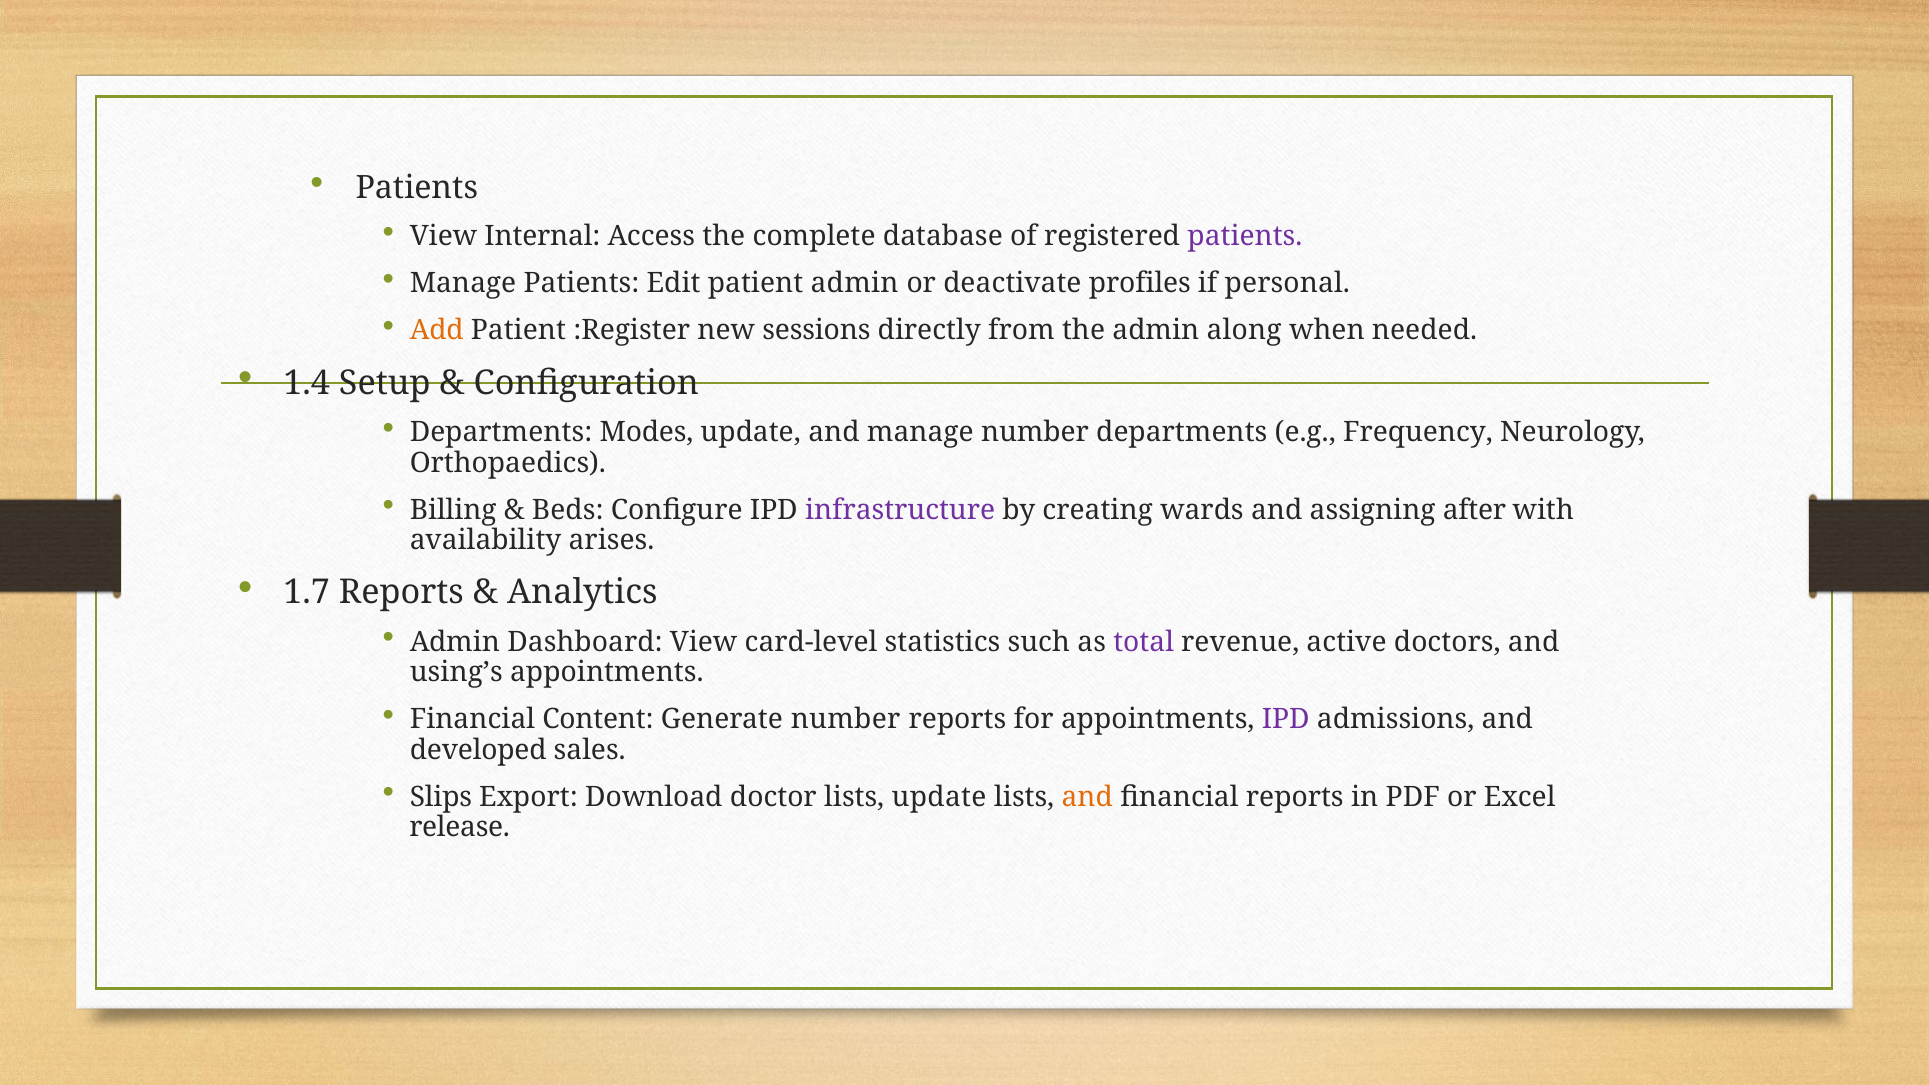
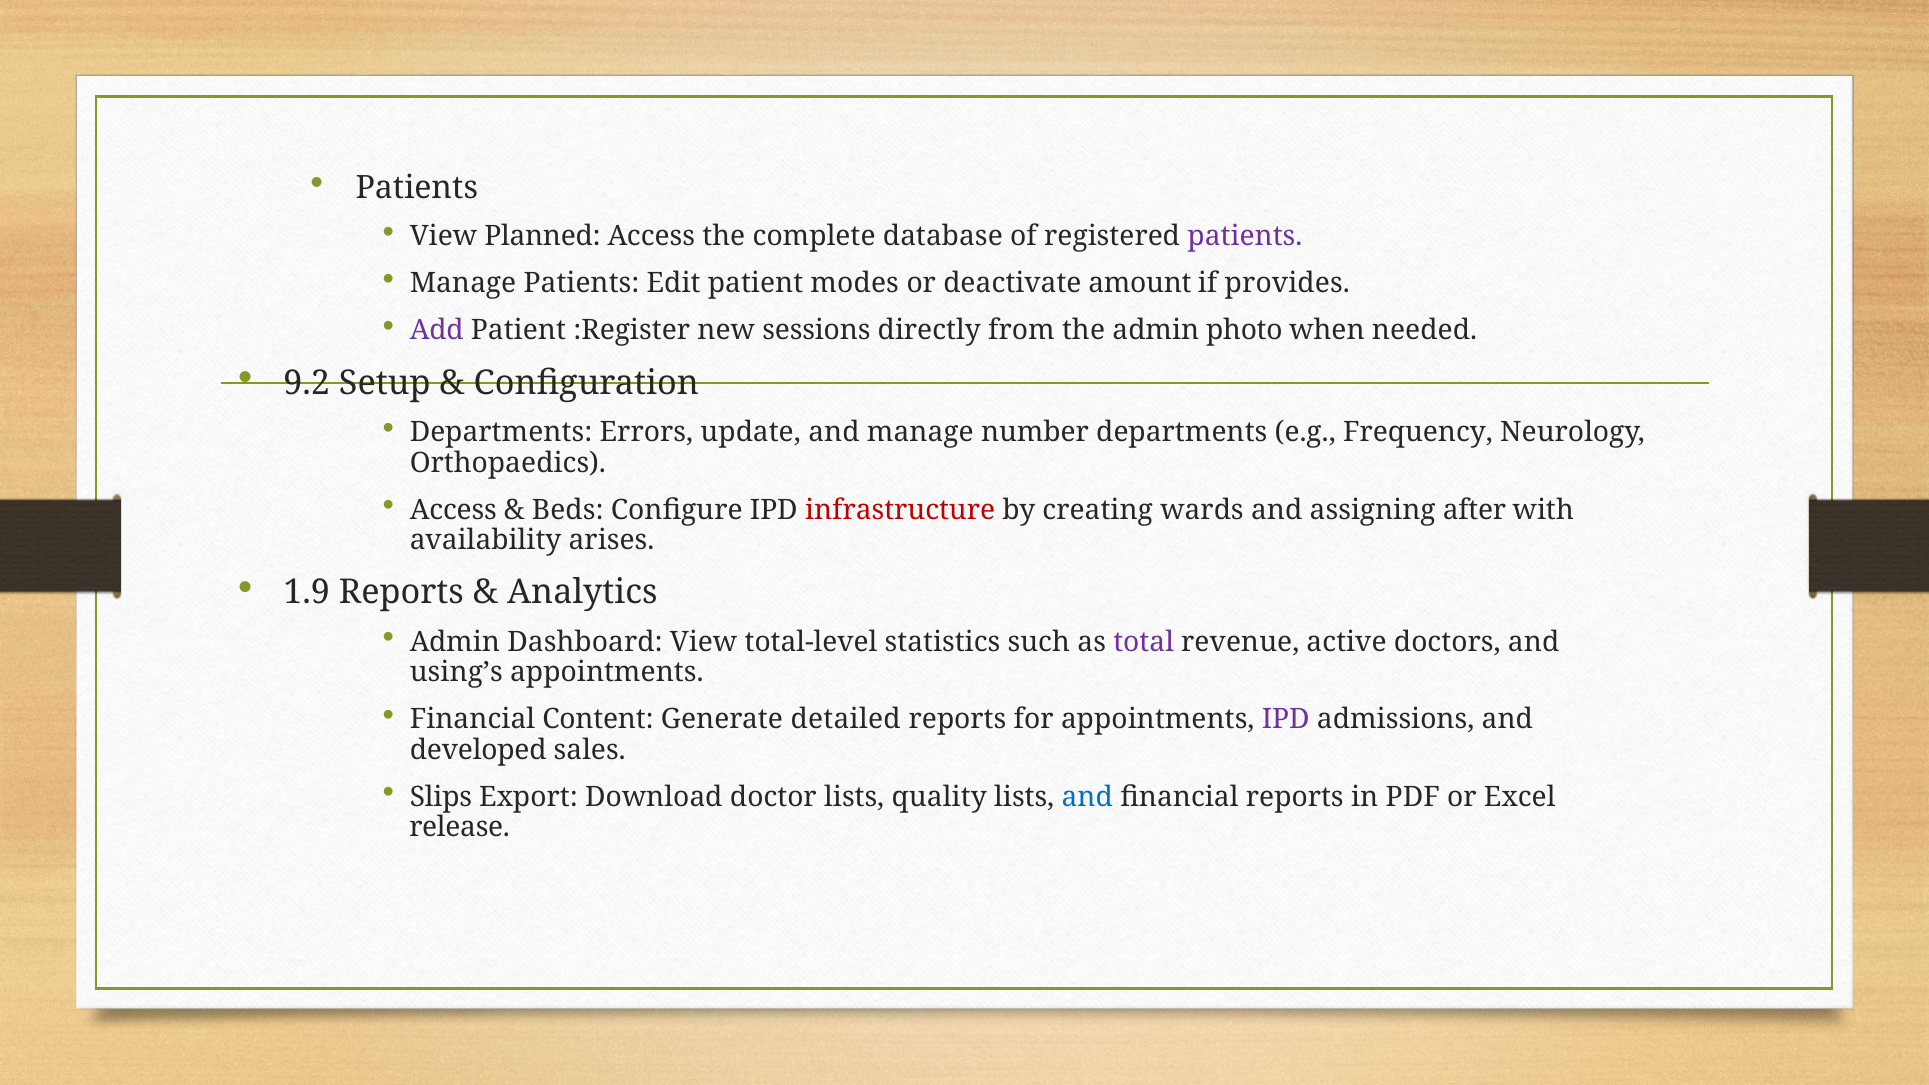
Internal: Internal -> Planned
patient admin: admin -> modes
profiles: profiles -> amount
personal: personal -> provides
Add colour: orange -> purple
along: along -> photo
1.4: 1.4 -> 9.2
Modes: Modes -> Errors
Billing at (453, 510): Billing -> Access
infrastructure colour: purple -> red
1.7: 1.7 -> 1.9
card‑level: card‑level -> total‑level
Generate number: number -> detailed
lists update: update -> quality
and at (1087, 797) colour: orange -> blue
